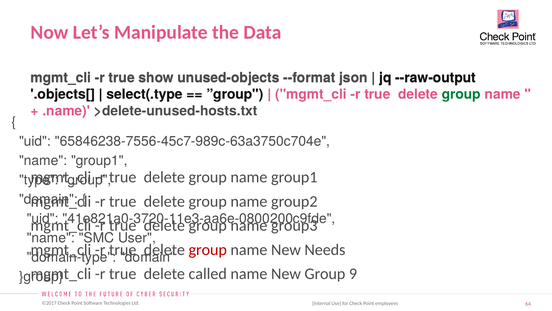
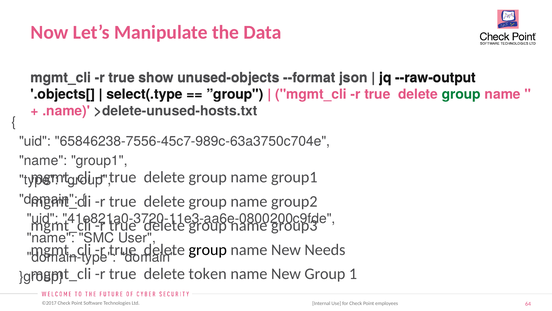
group at (208, 249) colour: red -> black
called: called -> token
9: 9 -> 1
